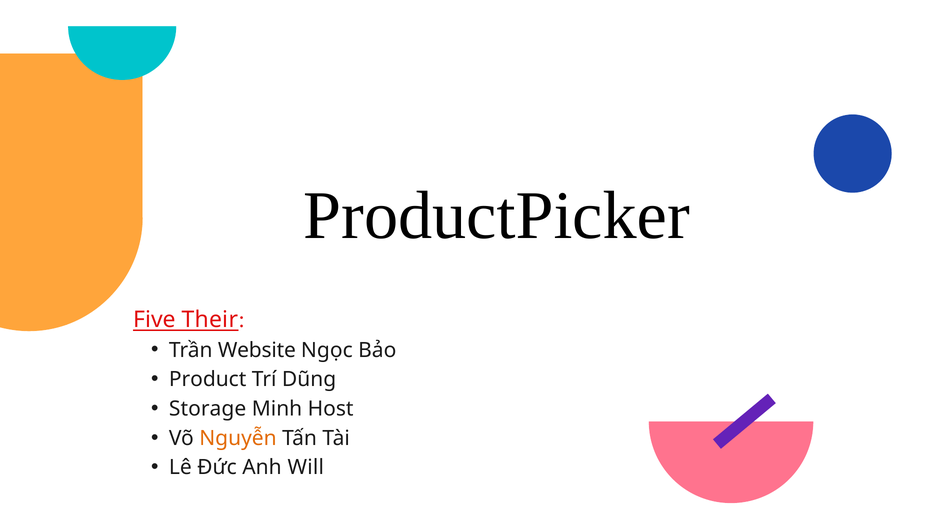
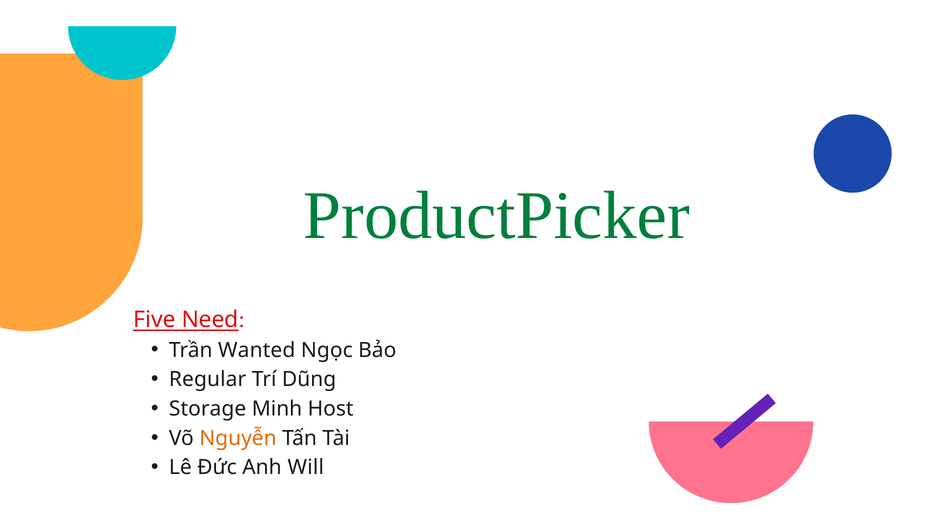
ProductPicker colour: black -> green
Their: Their -> Need
Website: Website -> Wanted
Product: Product -> Regular
